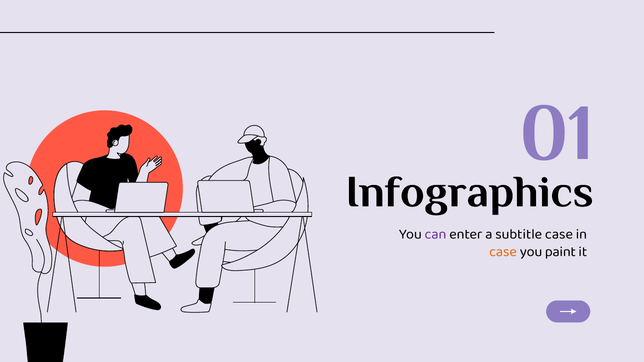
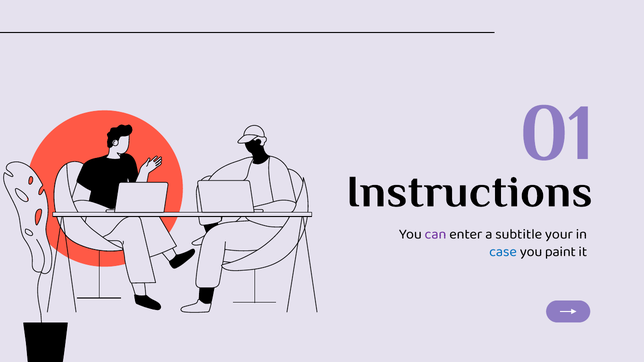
Infographics: Infographics -> Instructions
subtitle case: case -> your
case at (503, 251) colour: orange -> blue
